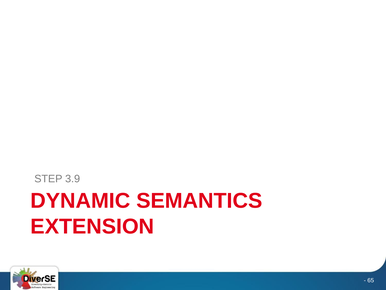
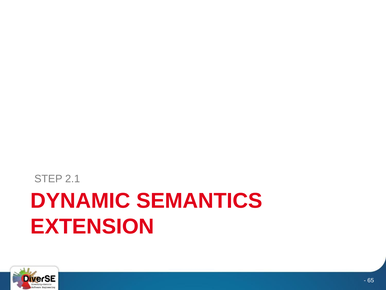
3.9: 3.9 -> 2.1
